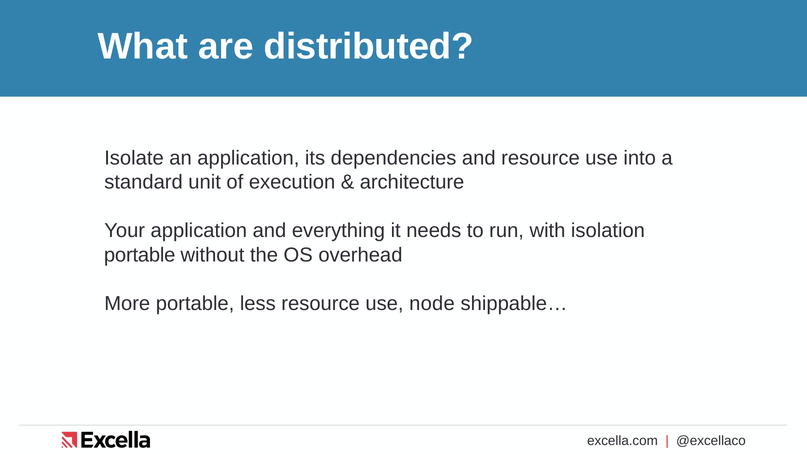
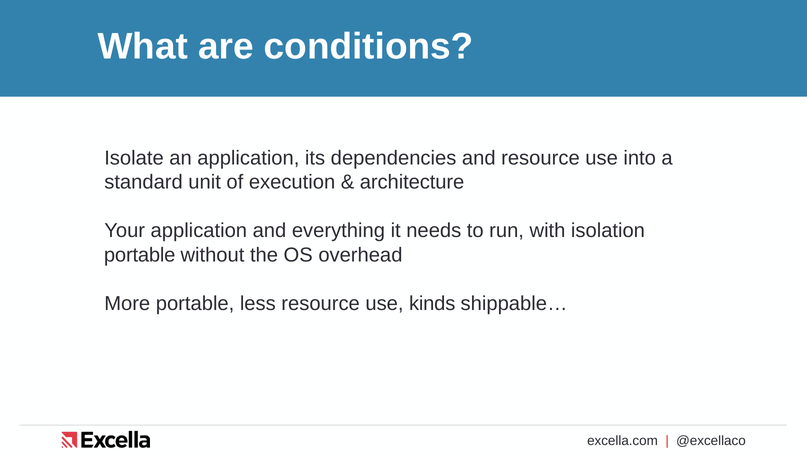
distributed: distributed -> conditions
node: node -> kinds
